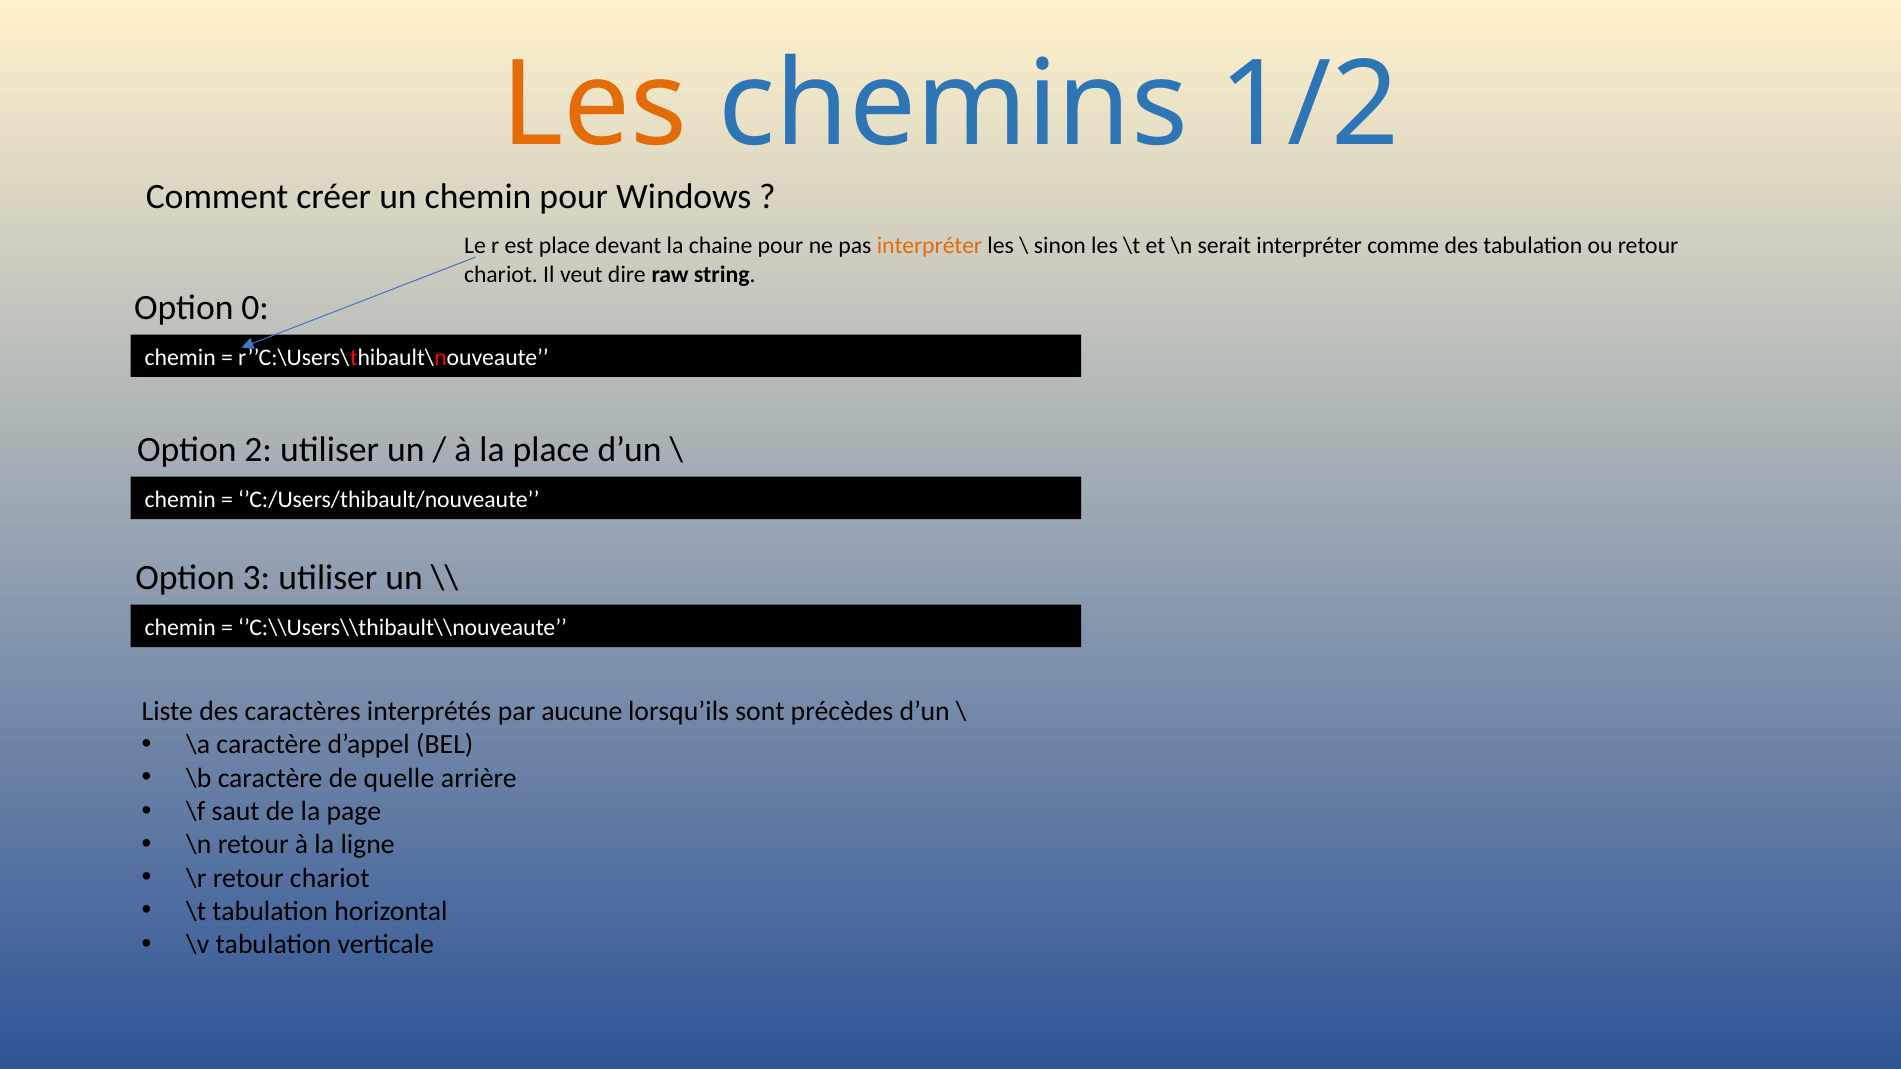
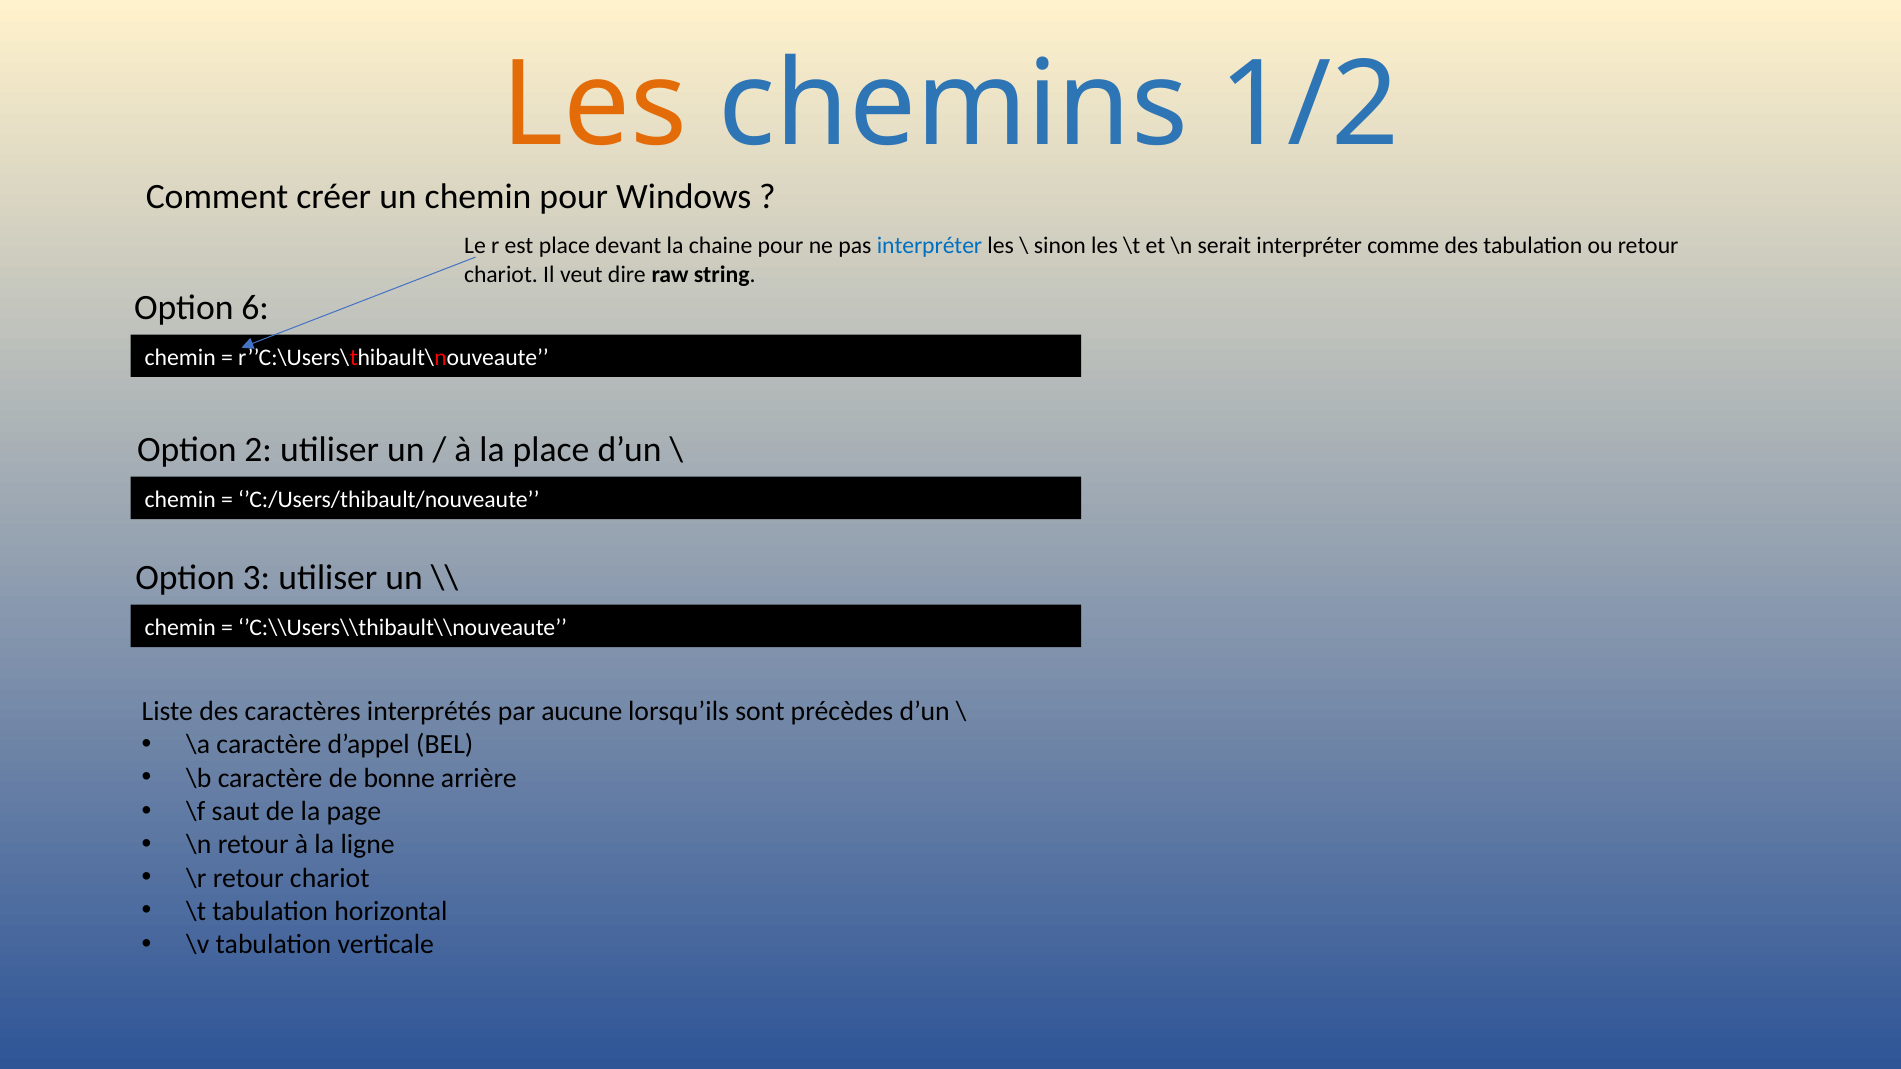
interpréter at (930, 246) colour: orange -> blue
0: 0 -> 6
quelle: quelle -> bonne
